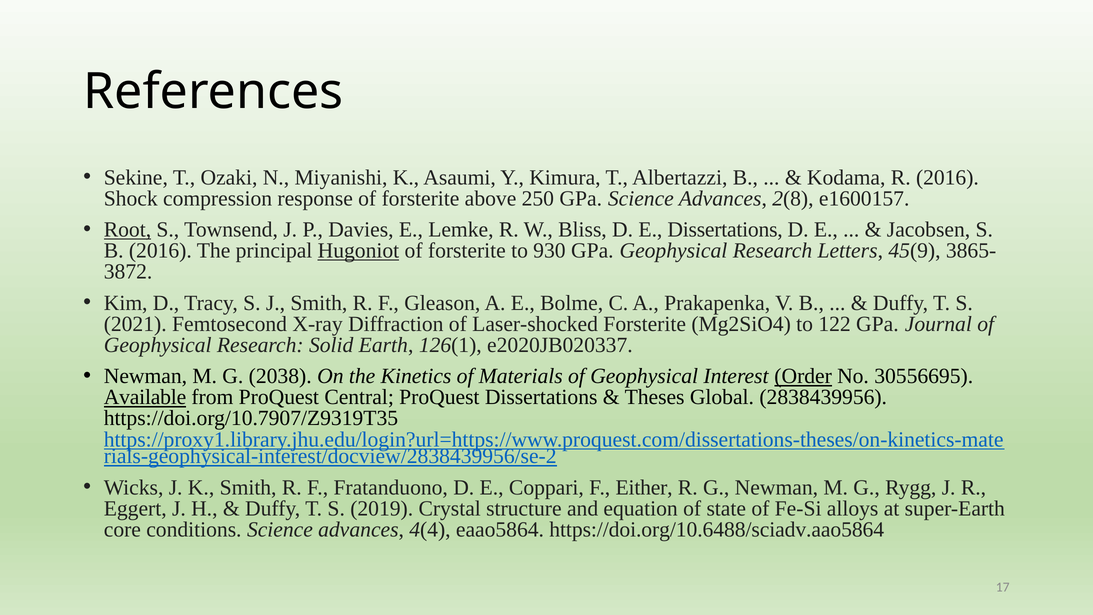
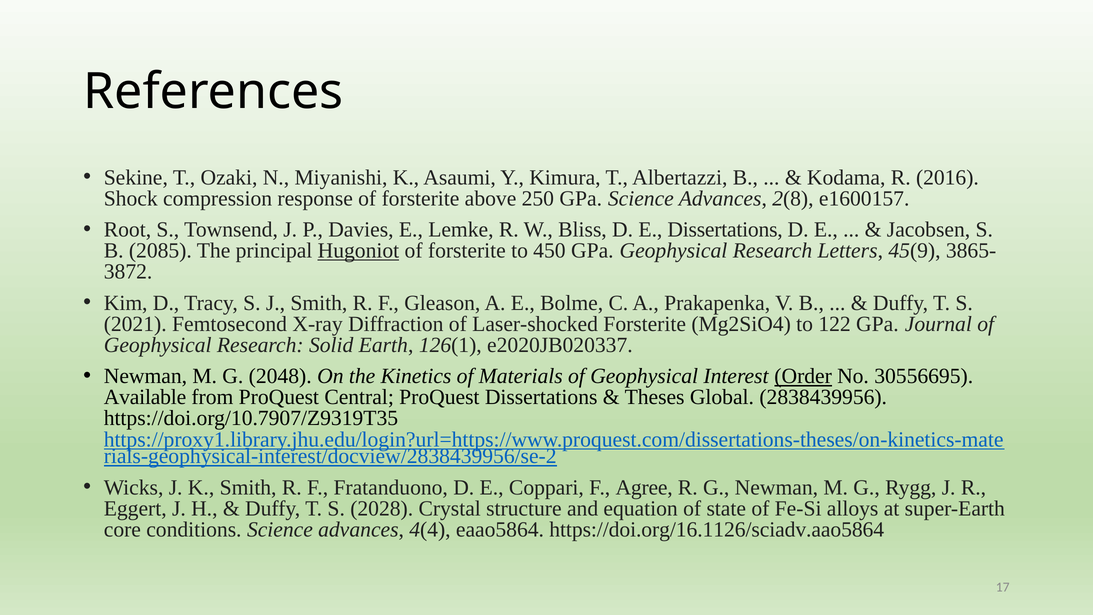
Root underline: present -> none
B 2016: 2016 -> 2085
930: 930 -> 450
2038: 2038 -> 2048
Available underline: present -> none
Either: Either -> Agree
2019: 2019 -> 2028
https://doi.org/10.6488/sciadv.aao5864: https://doi.org/10.6488/sciadv.aao5864 -> https://doi.org/16.1126/sciadv.aao5864
